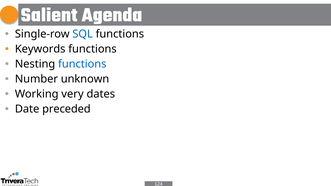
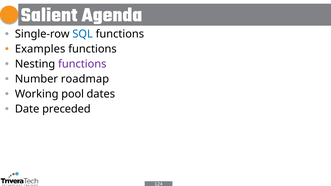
Keywords: Keywords -> Examples
functions at (82, 64) colour: blue -> purple
unknown: unknown -> roadmap
very: very -> pool
